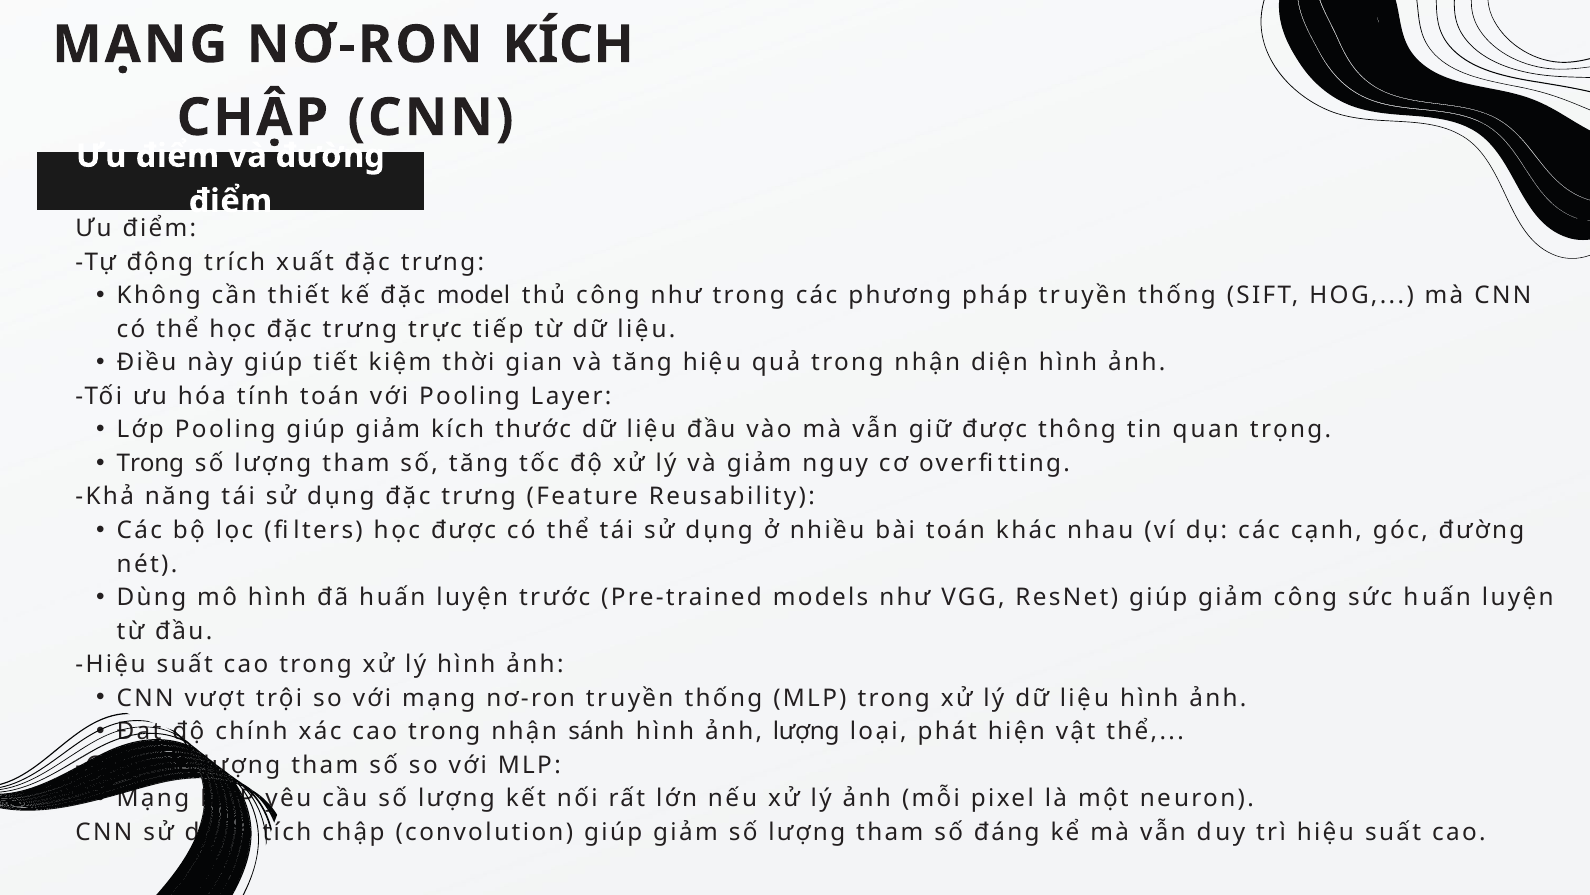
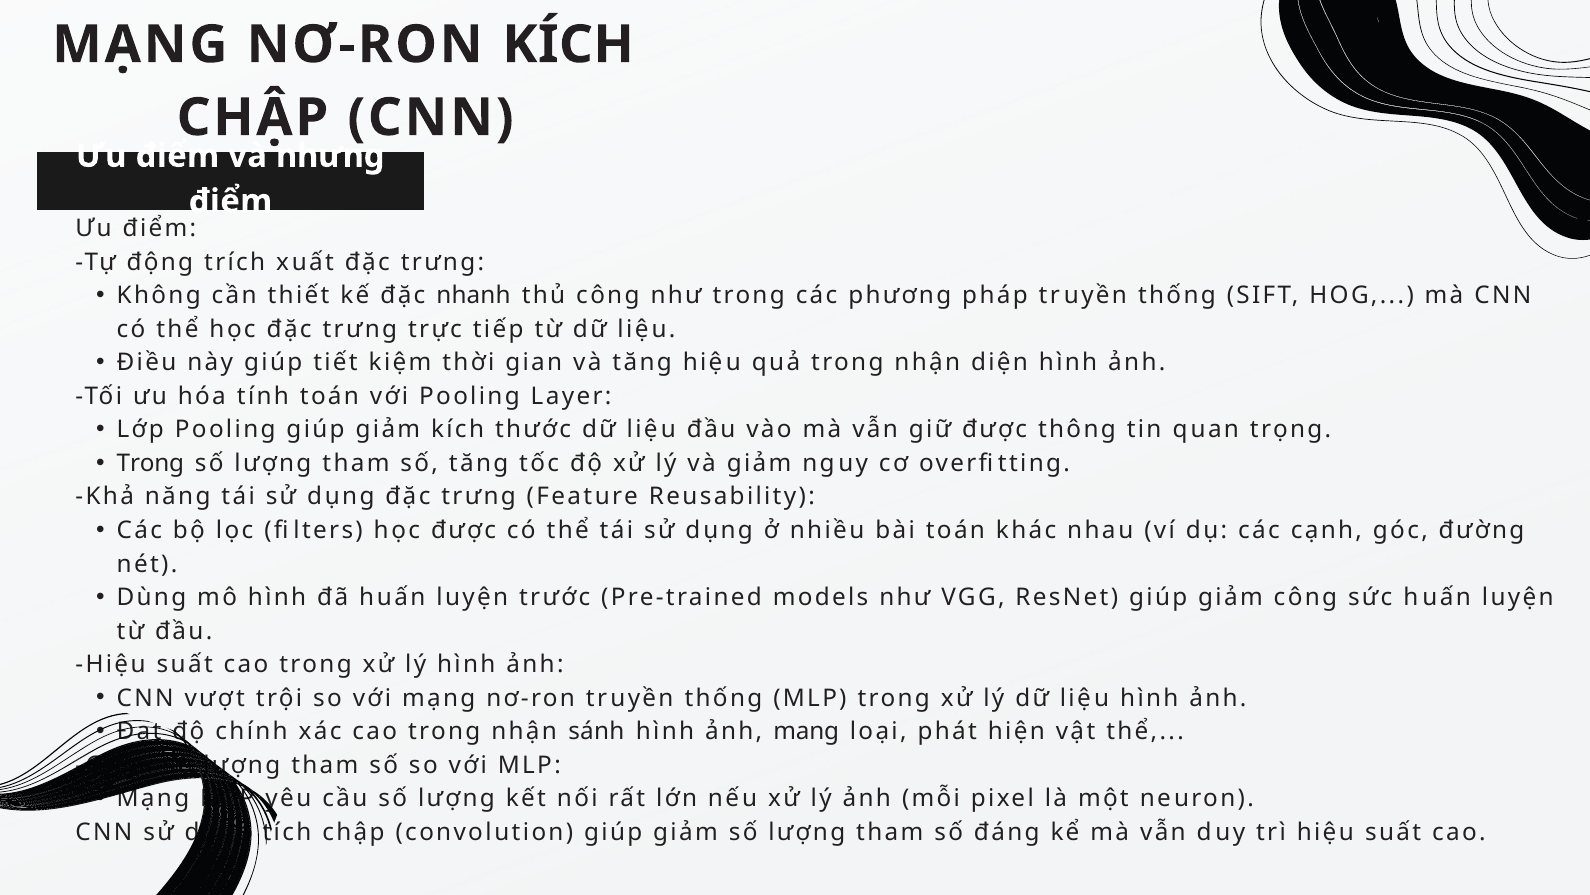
và đường: đường -> nhưng
model: model -> nhanh
ảnh lượng: lượng -> mang
